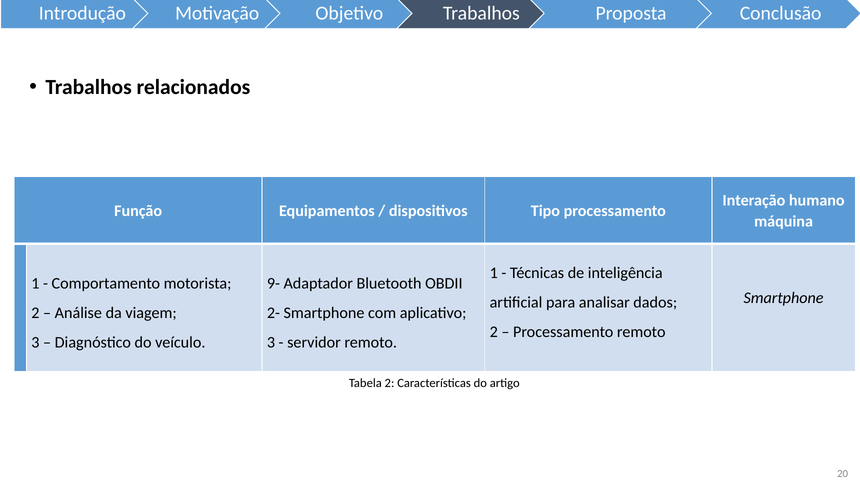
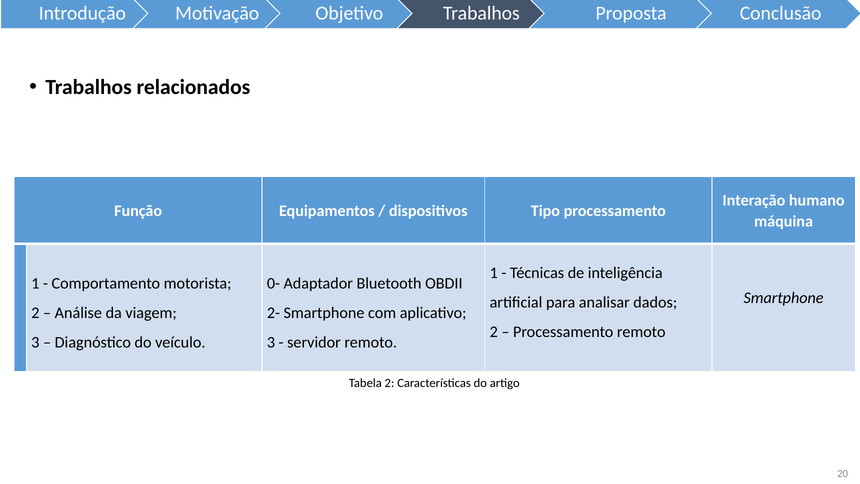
9-: 9- -> 0-
